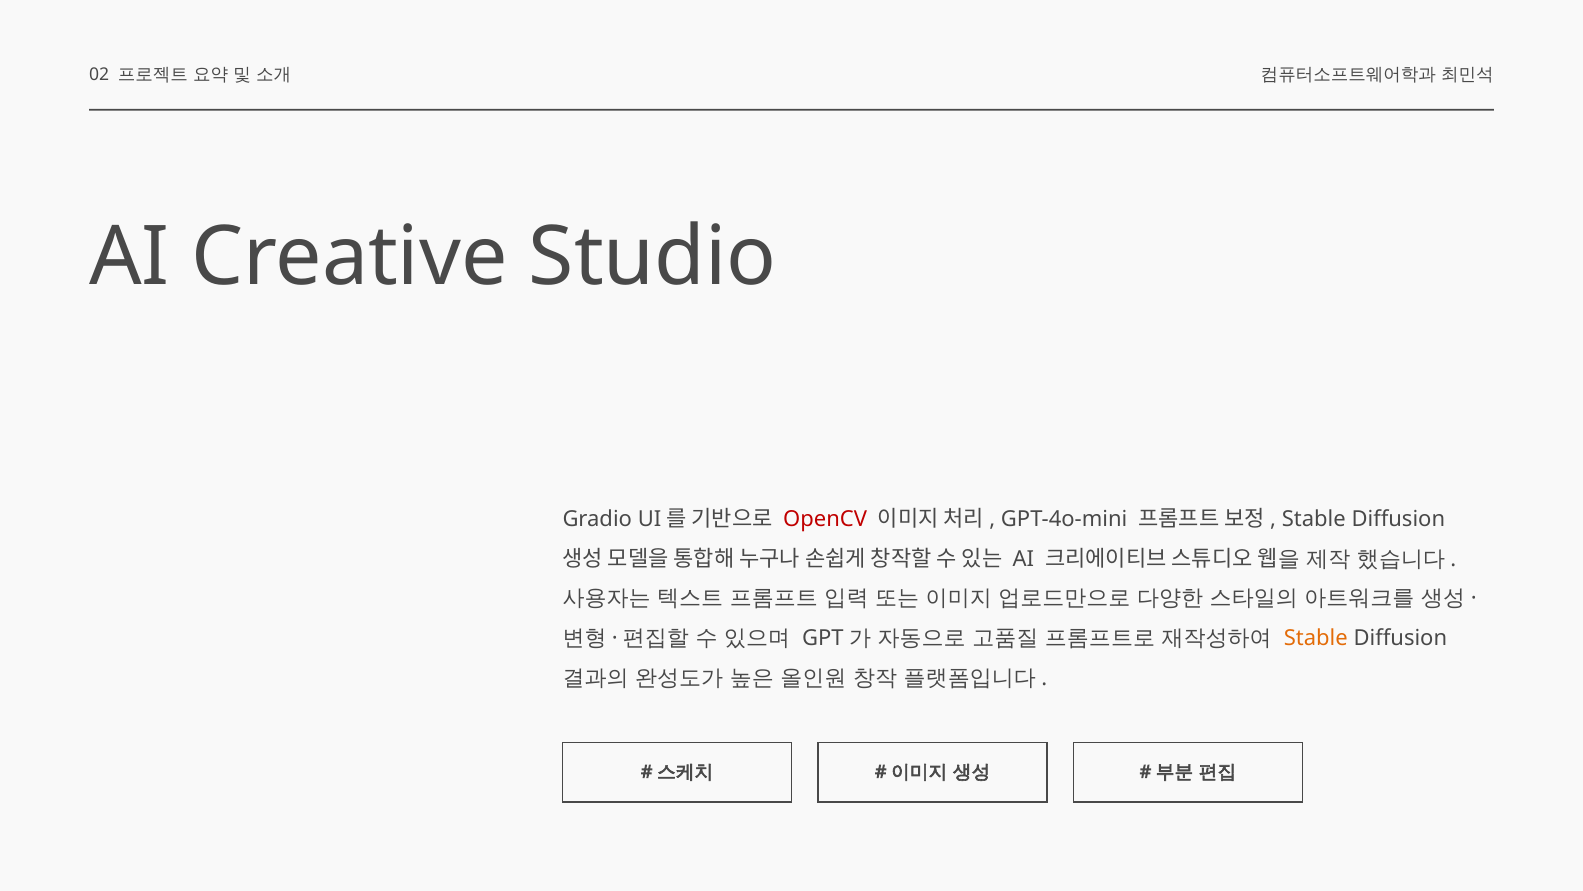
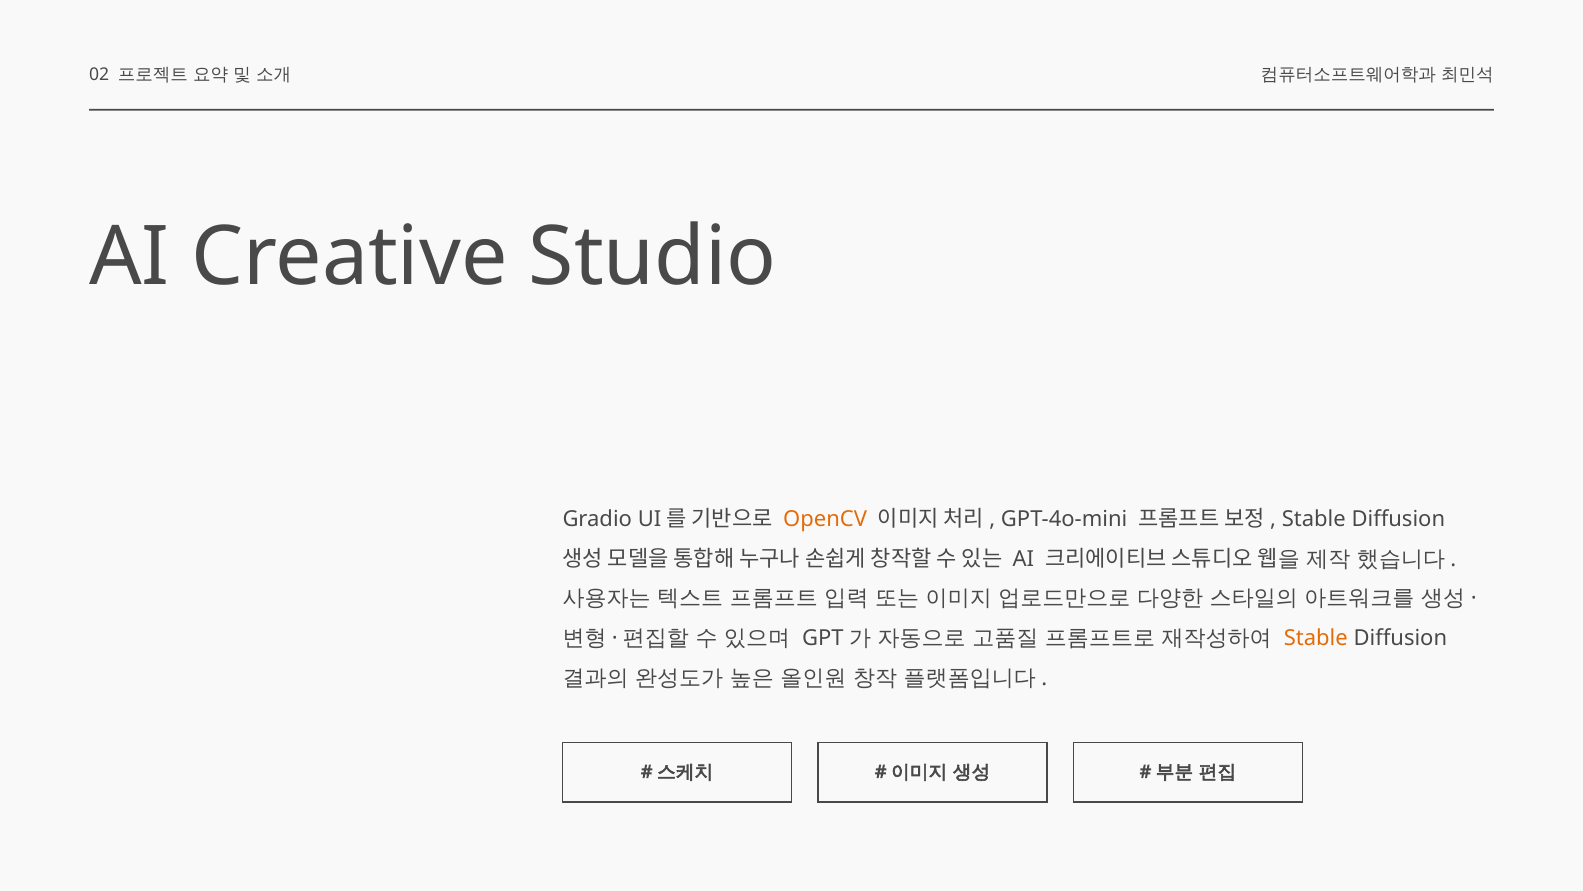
OpenCV colour: red -> orange
